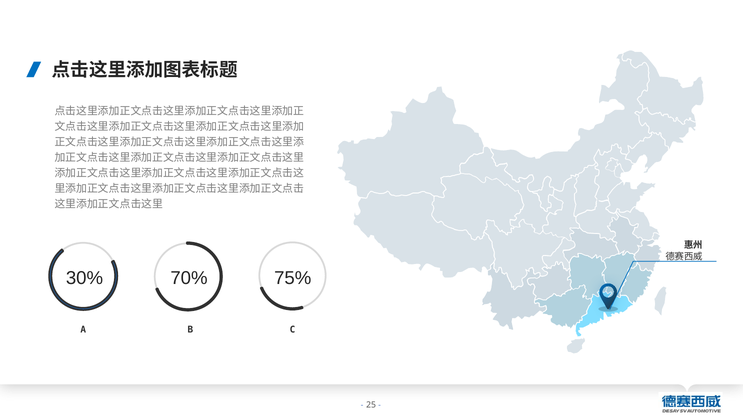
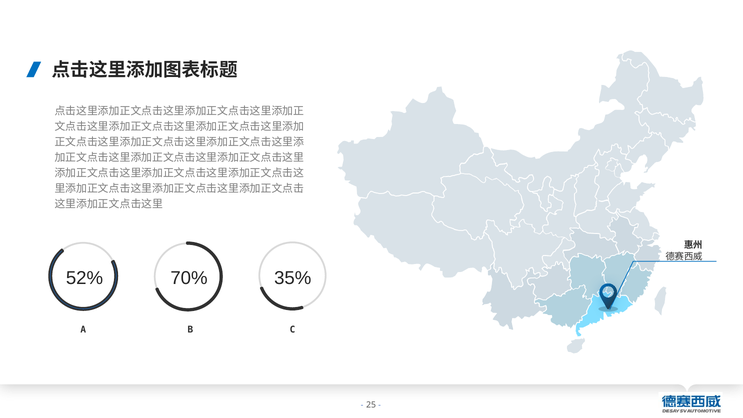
30%: 30% -> 52%
75%: 75% -> 35%
